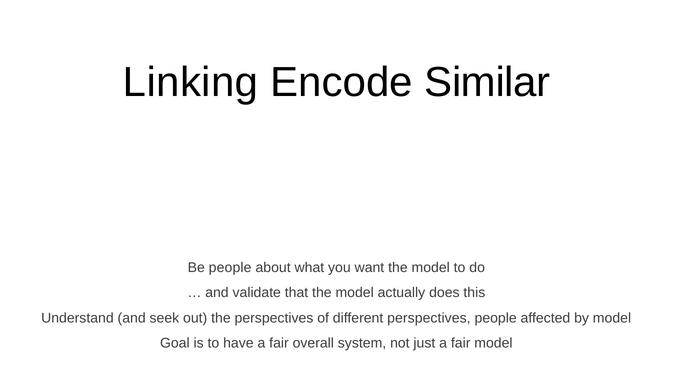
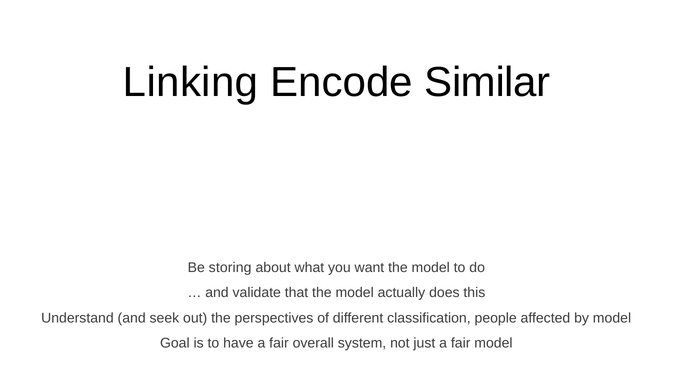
Be people: people -> storing
different perspectives: perspectives -> classification
